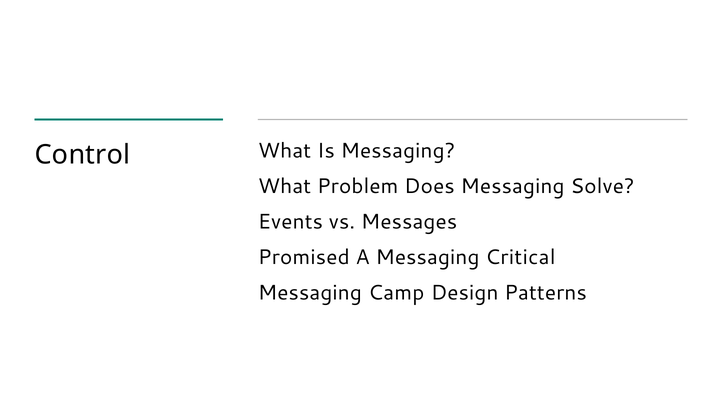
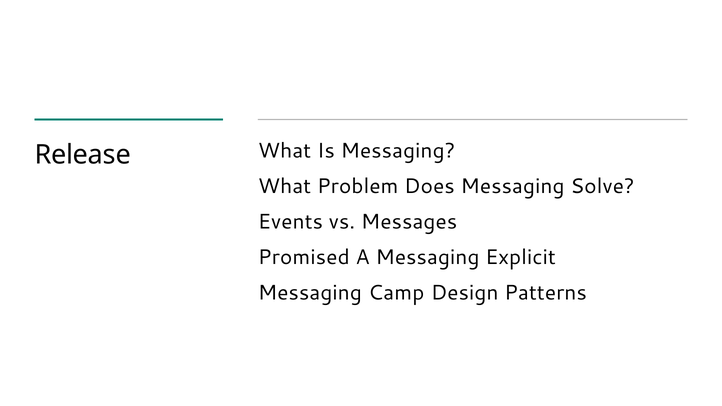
Control: Control -> Release
Critical: Critical -> Explicit
